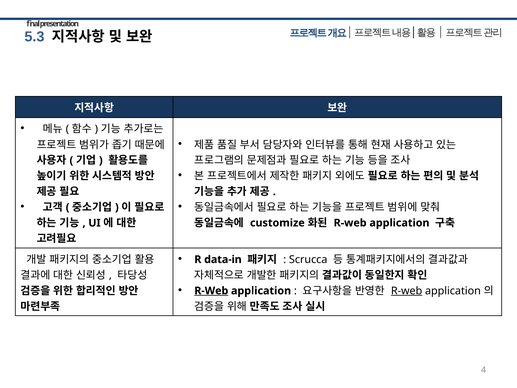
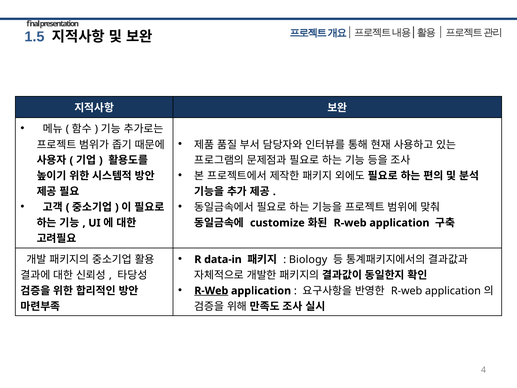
5.3: 5.3 -> 1.5
Scrucca: Scrucca -> Biology
R-web at (407, 291) underline: present -> none
